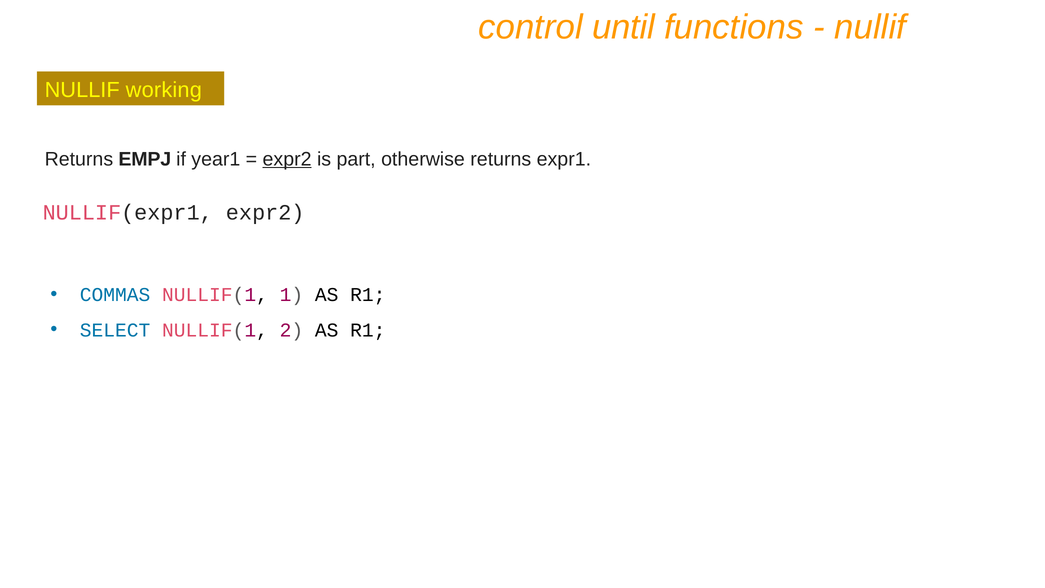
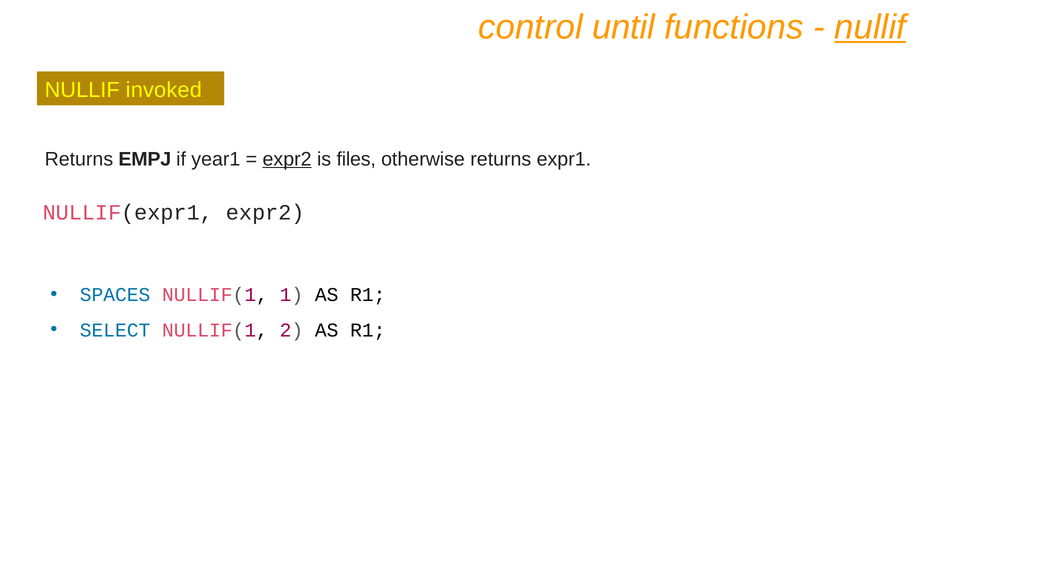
nullif at (870, 27) underline: none -> present
working: working -> invoked
part: part -> files
COMMAS: COMMAS -> SPACES
